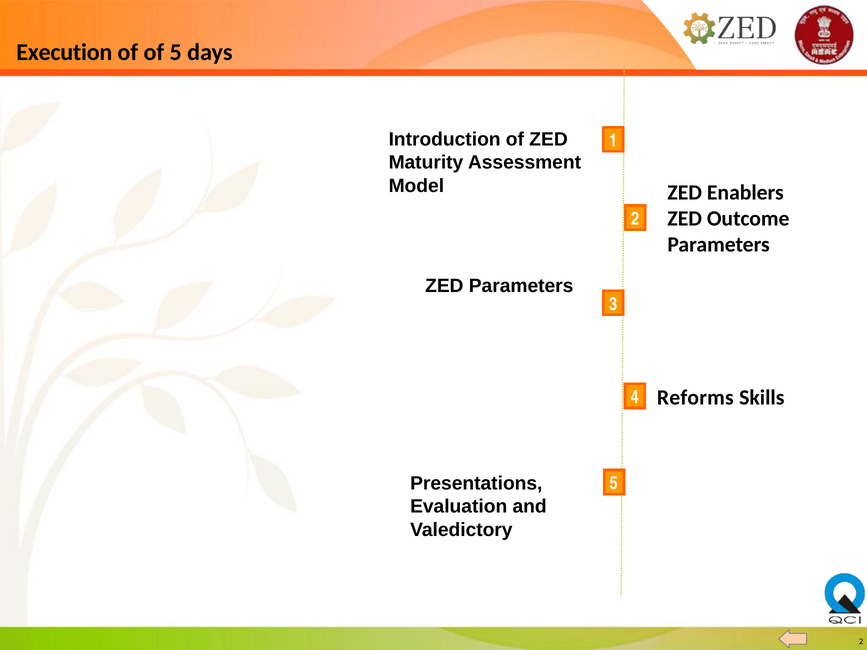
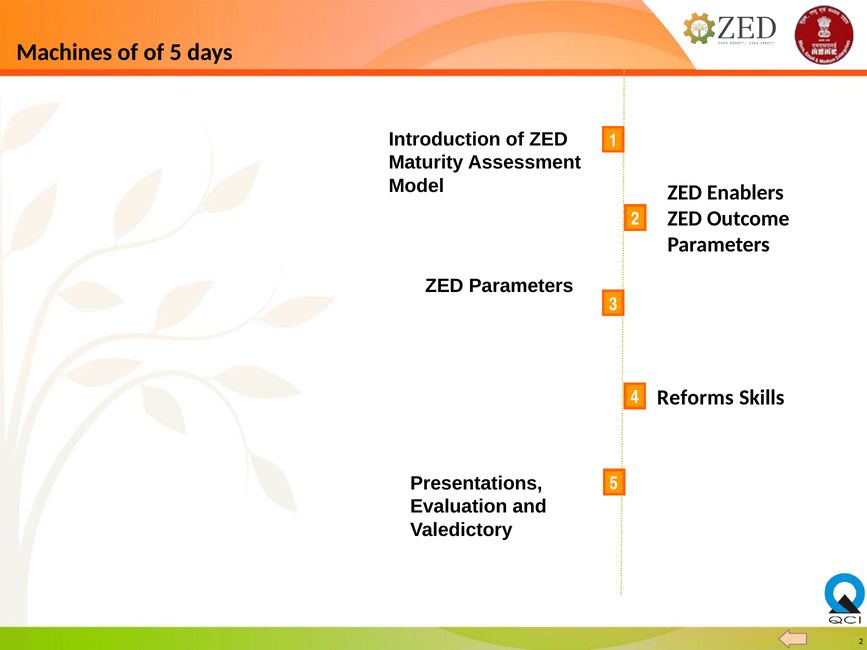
Execution: Execution -> Machines
